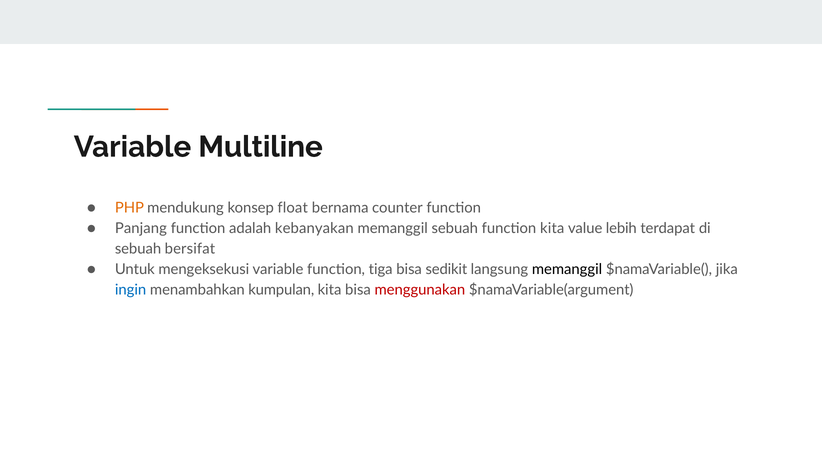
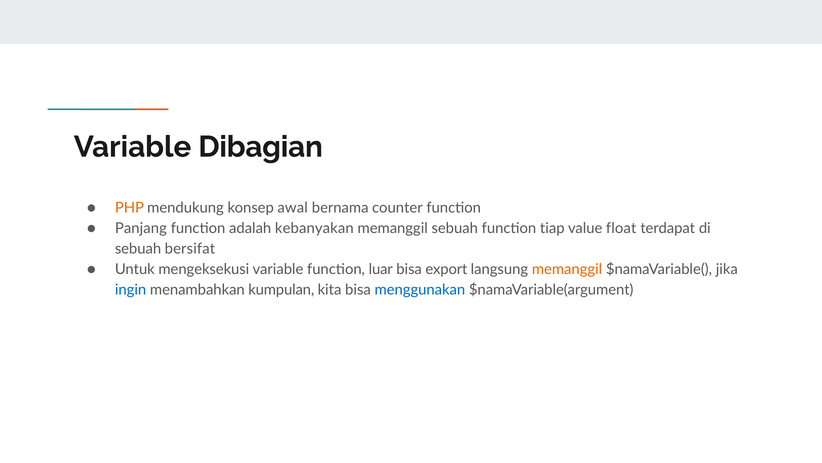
Multiline: Multiline -> Dibagian
float: float -> awal
function kita: kita -> tiap
lebih: lebih -> float
tiga: tiga -> luar
sedikit: sedikit -> export
memanggil at (567, 269) colour: black -> orange
menggunakan colour: red -> blue
